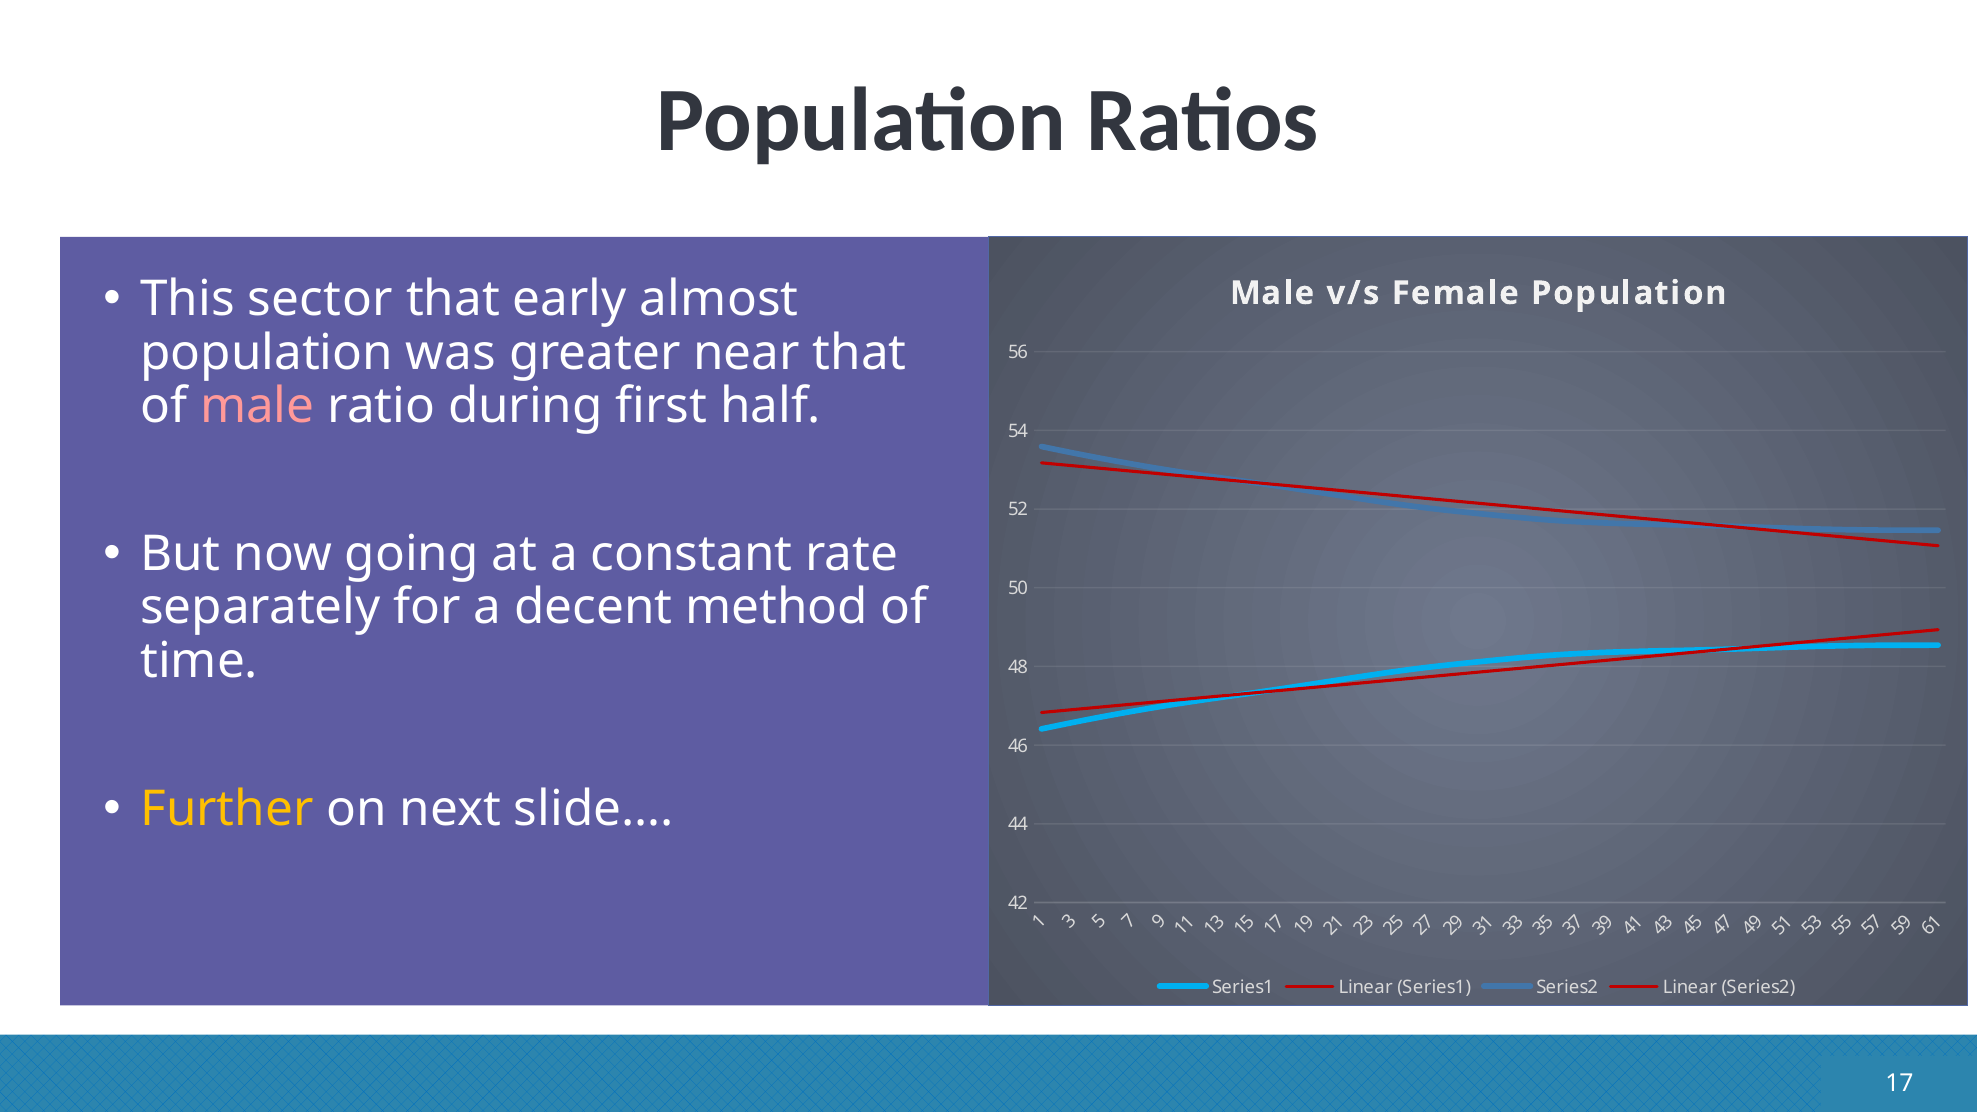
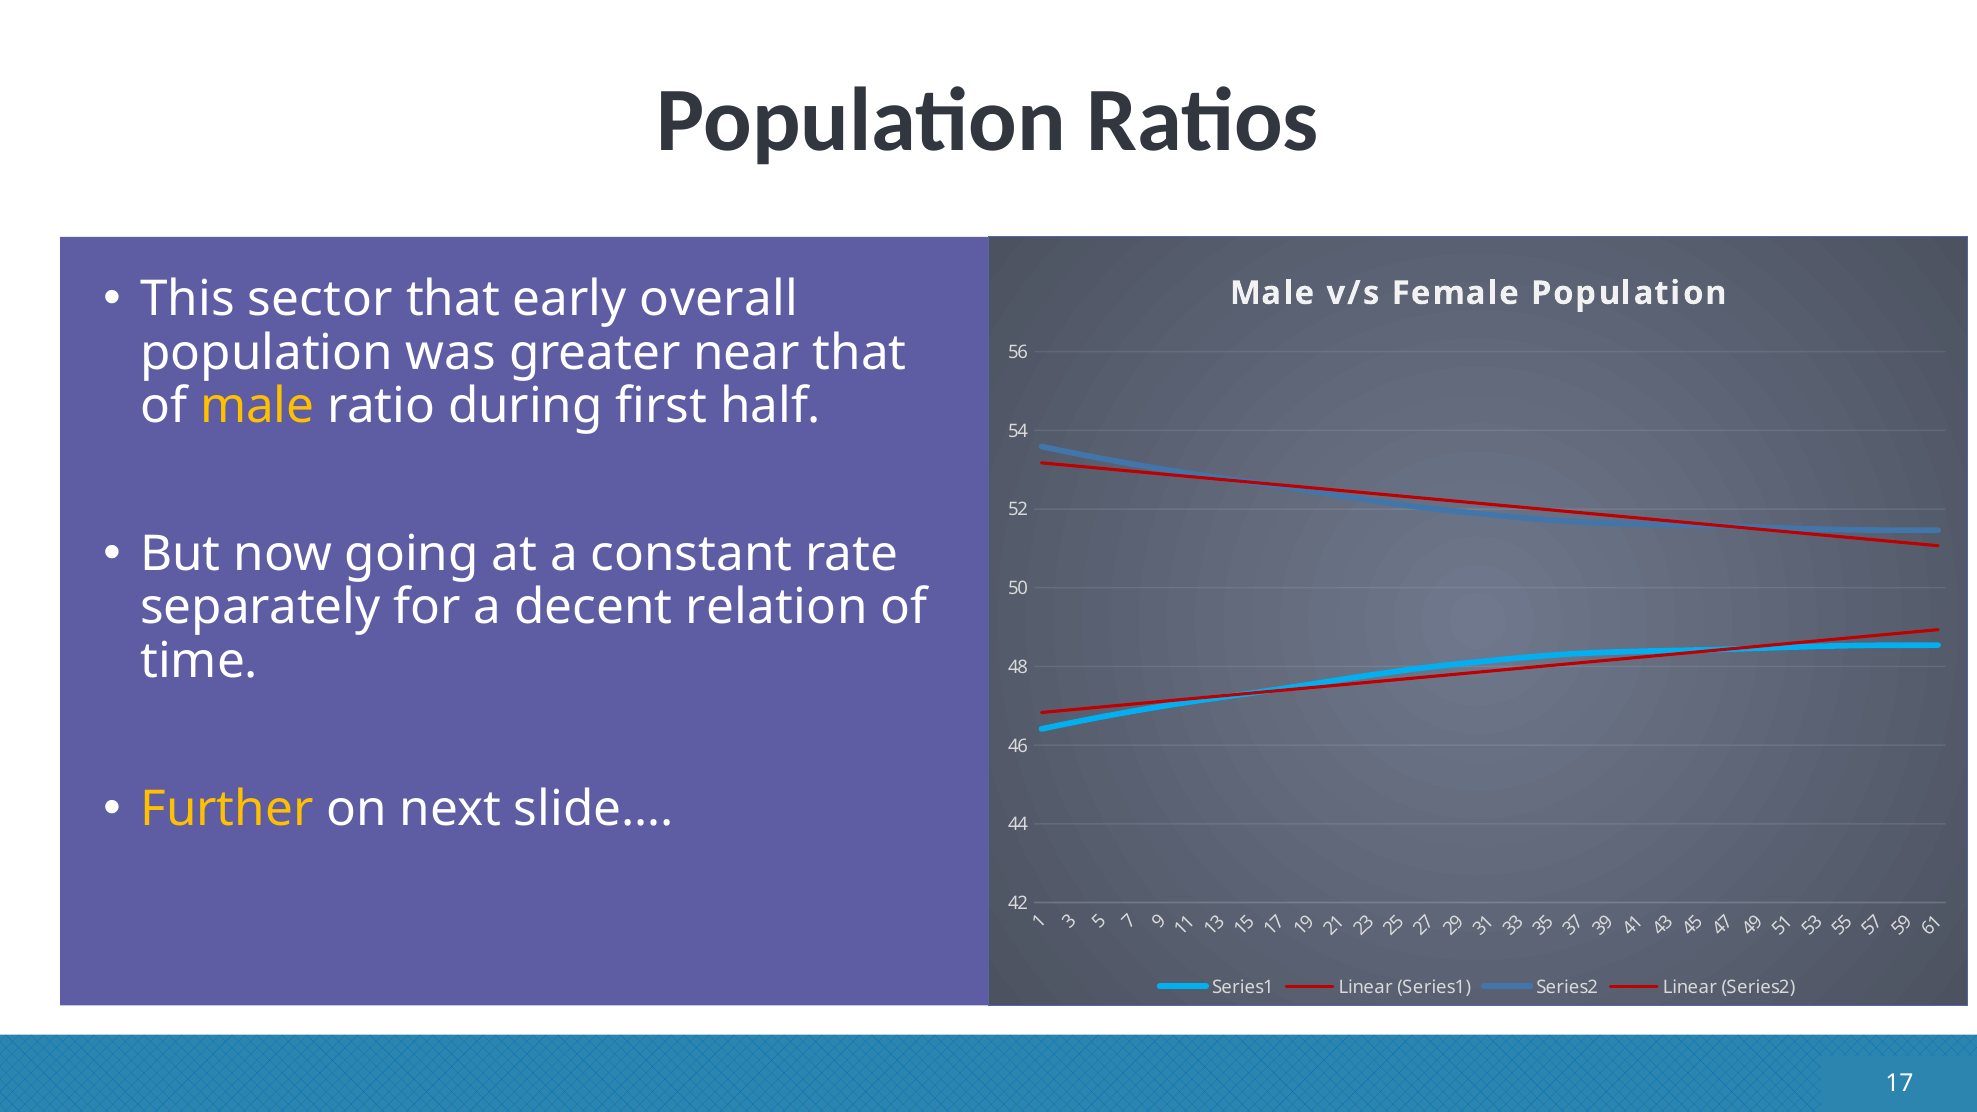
almost: almost -> overall
male at (257, 406) colour: pink -> yellow
method: method -> relation
